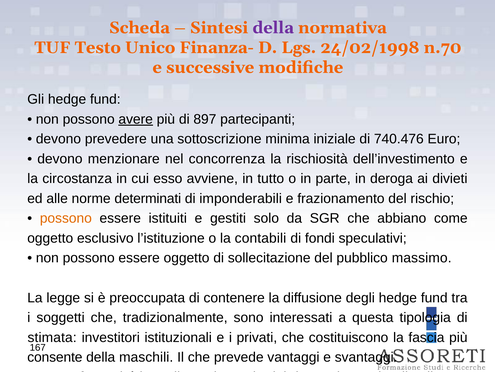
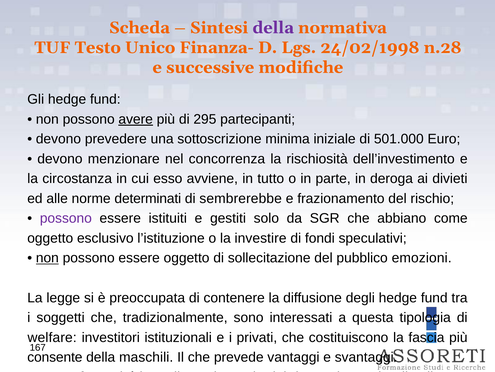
n.70: n.70 -> n.28
897: 897 -> 295
740.476: 740.476 -> 501.000
imponderabili: imponderabili -> sembrerebbe
possono at (66, 218) colour: orange -> purple
contabili: contabili -> investire
non at (47, 258) underline: none -> present
massimo: massimo -> emozioni
stimata: stimata -> welfare
